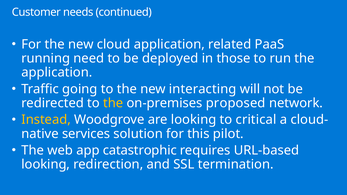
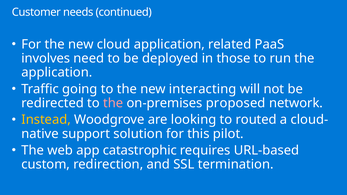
running: running -> involves
the at (113, 103) colour: yellow -> pink
critical: critical -> routed
services: services -> support
looking at (46, 165): looking -> custom
